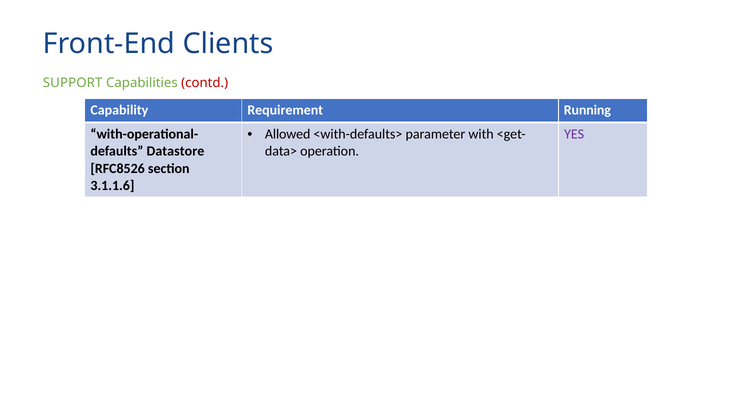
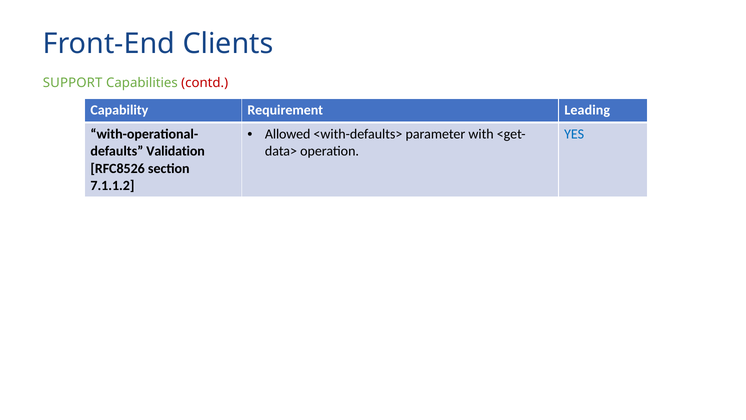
Running: Running -> Leading
YES colour: purple -> blue
Datastore: Datastore -> Validation
3.1.1.6: 3.1.1.6 -> 7.1.1.2
